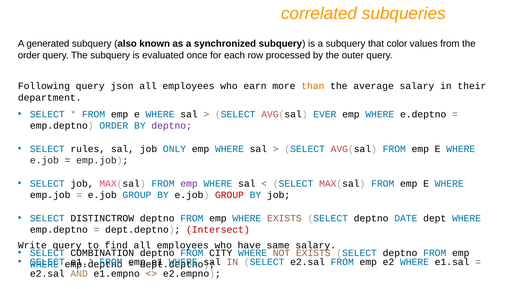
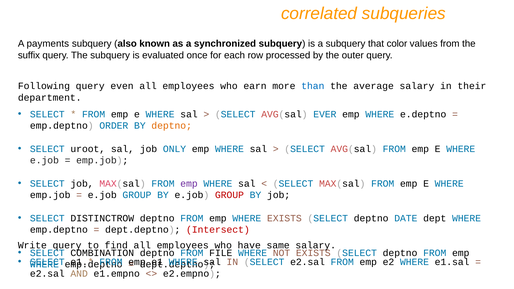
generated: generated -> payments
order at (29, 55): order -> suffix
json: json -> even
than colour: orange -> blue
deptno at (172, 126) colour: purple -> orange
rules: rules -> uroot
CITY: CITY -> FILE
